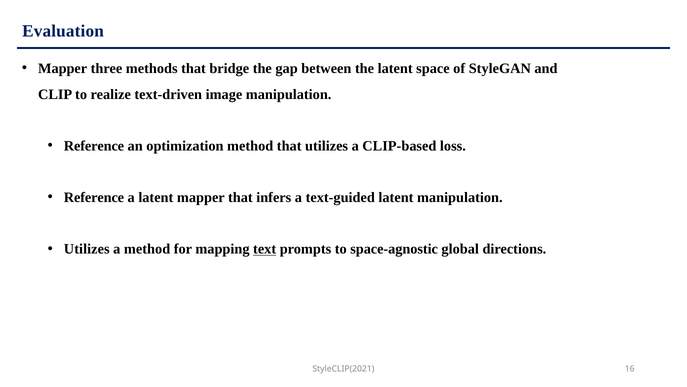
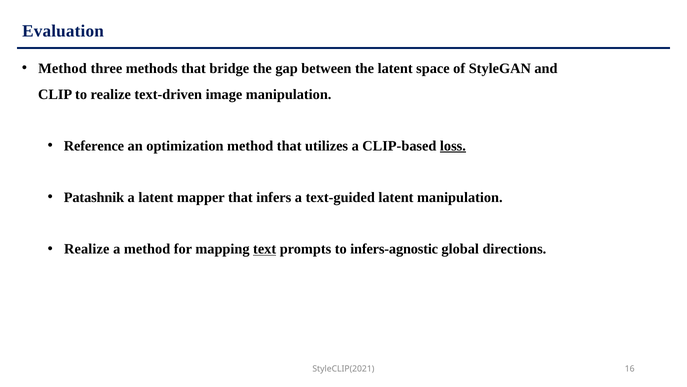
Mapper at (63, 68): Mapper -> Method
loss underline: none -> present
Reference at (94, 197): Reference -> Patashnik
Utilizes at (87, 249): Utilizes -> Realize
space-agnostic: space-agnostic -> infers-agnostic
